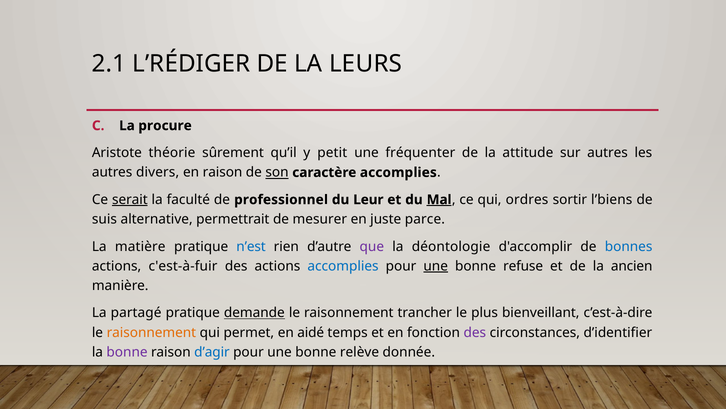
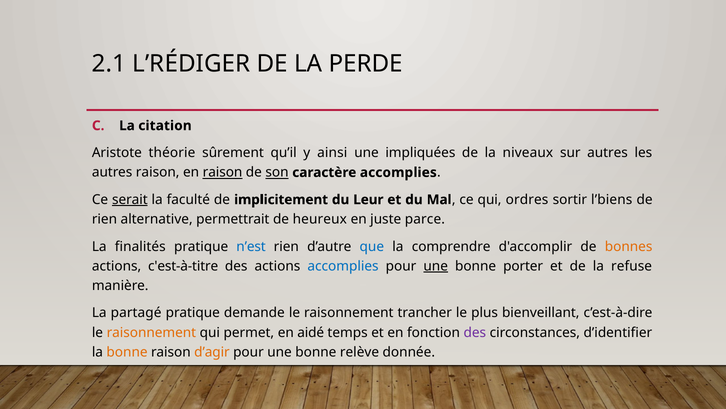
LEURS: LEURS -> PERDE
procure: procure -> citation
petit: petit -> ainsi
fréquenter: fréquenter -> impliquées
attitude: attitude -> niveaux
autres divers: divers -> raison
raison at (223, 172) underline: none -> present
professionnel: professionnel -> implicitement
Mal underline: present -> none
suis at (104, 219): suis -> rien
mesurer: mesurer -> heureux
matière: matière -> finalités
que colour: purple -> blue
déontologie: déontologie -> comprendre
bonnes colour: blue -> orange
c'est-à-fuir: c'est-à-fuir -> c'est-à-titre
refuse: refuse -> porter
ancien: ancien -> refuse
demande underline: present -> none
bonne at (127, 352) colour: purple -> orange
d’agir colour: blue -> orange
